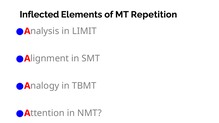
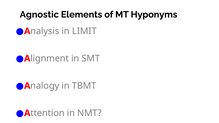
Inflected: Inflected -> Agnostic
Repetition: Repetition -> Hyponyms
